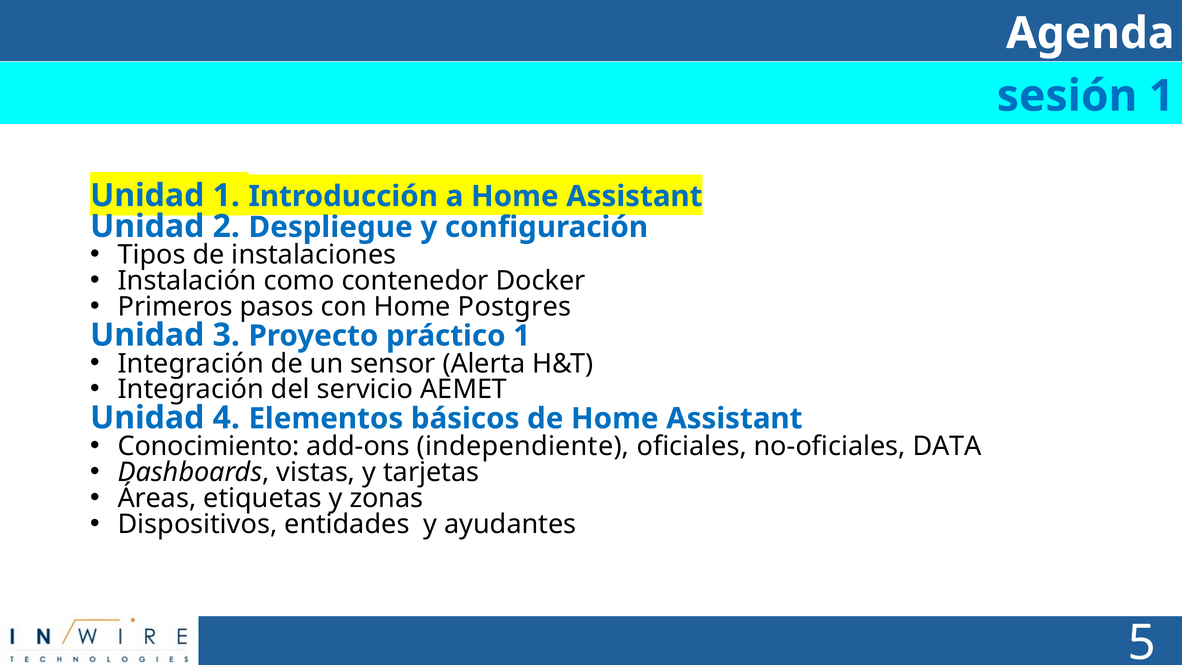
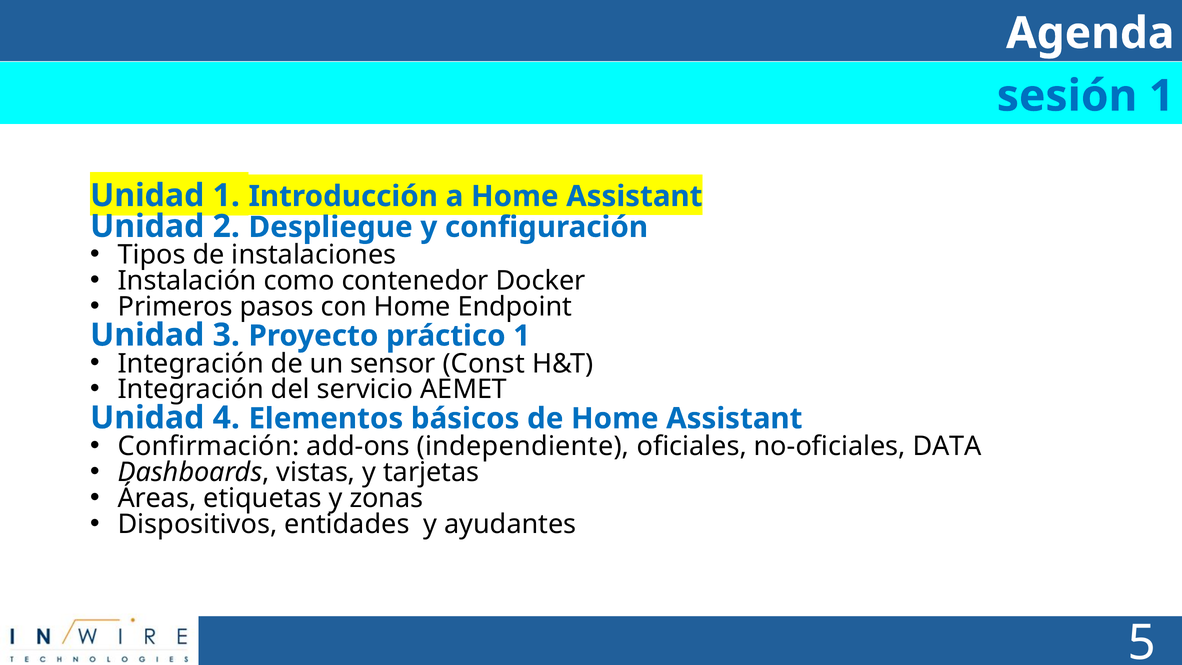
Postgres: Postgres -> Endpoint
Alerta: Alerta -> Const
Conocimiento: Conocimiento -> Confirmación
